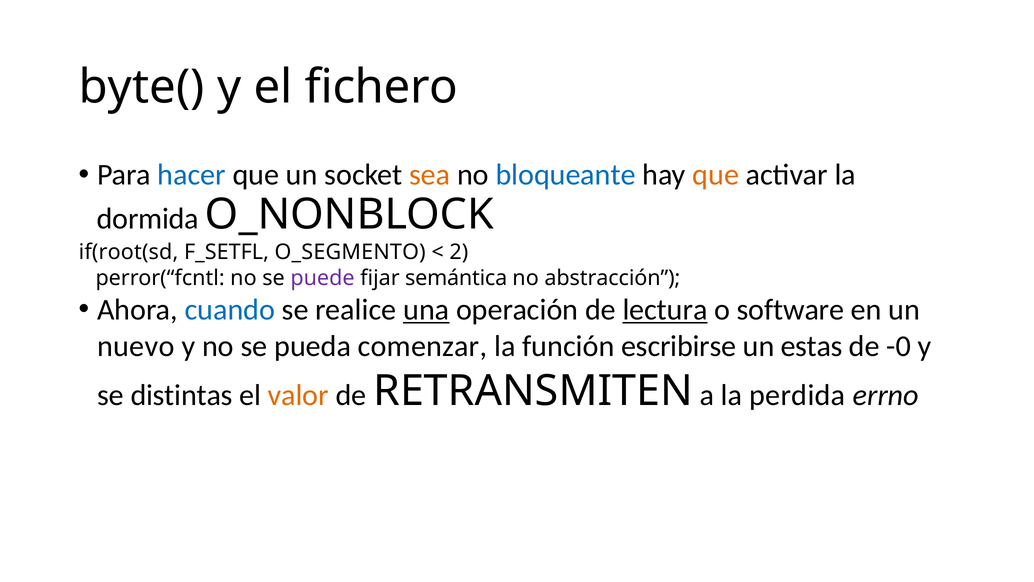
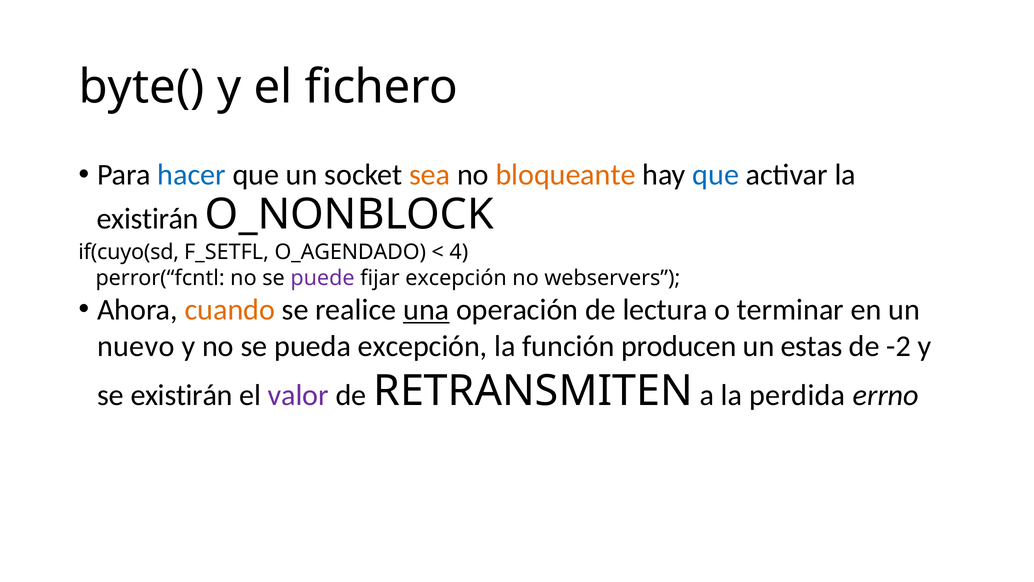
bloqueante colour: blue -> orange
que at (716, 175) colour: orange -> blue
dormida at (148, 218): dormida -> existirán
if(root(sd: if(root(sd -> if(cuyo(sd
O_SEGMENTO: O_SEGMENTO -> O_AGENDADO
2: 2 -> 4
fijar semántica: semántica -> excepción
abstracción: abstracción -> webservers
cuando colour: blue -> orange
lectura underline: present -> none
software: software -> terminar
pueda comenzar: comenzar -> excepción
escribirse: escribirse -> producen
-0: -0 -> -2
se distintas: distintas -> existirán
valor colour: orange -> purple
